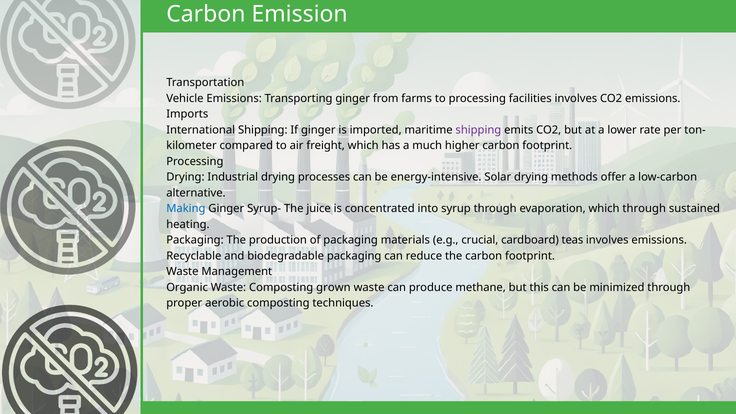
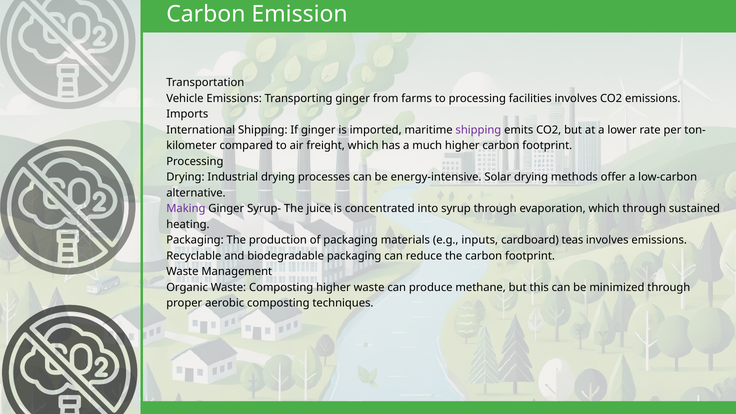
Making colour: blue -> purple
crucial: crucial -> inputs
Composting grown: grown -> higher
